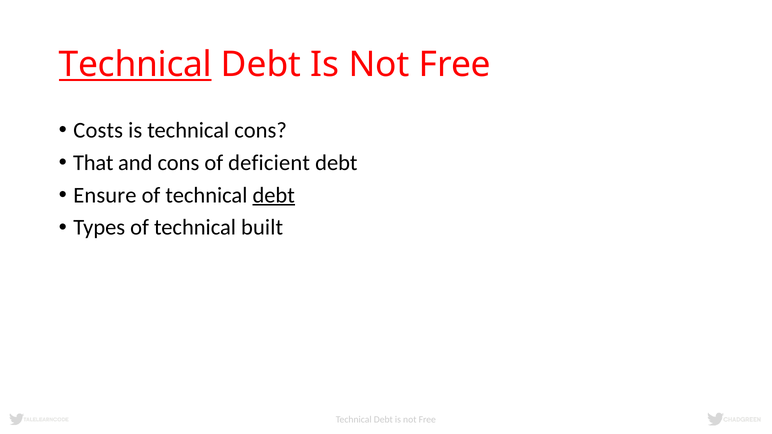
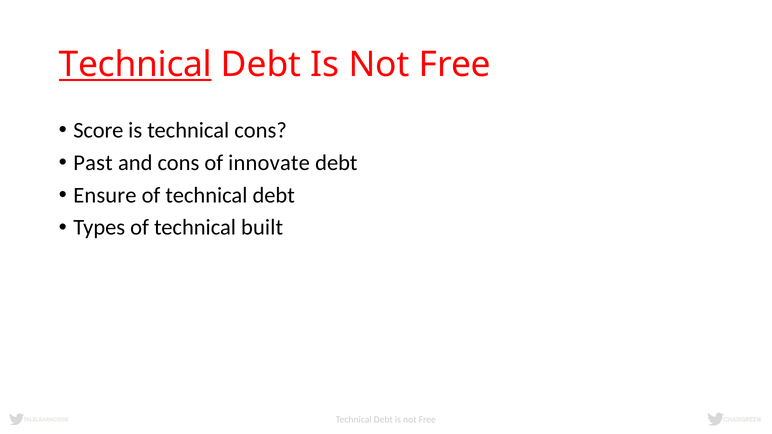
Costs: Costs -> Score
That: That -> Past
deficient: deficient -> innovate
debt at (274, 195) underline: present -> none
